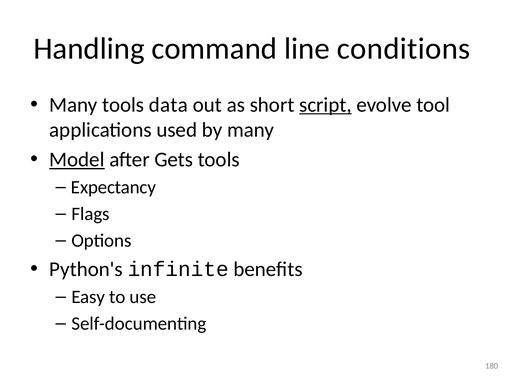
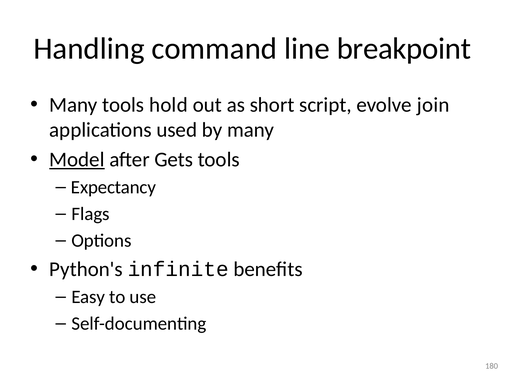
conditions: conditions -> breakpoint
data: data -> hold
script underline: present -> none
tool: tool -> join
